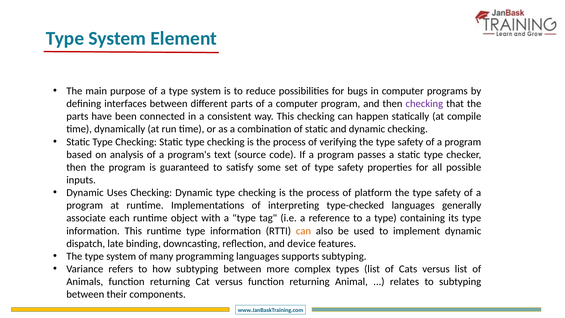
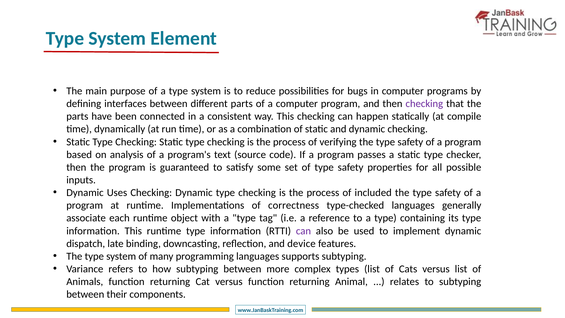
platform: platform -> included
interpreting: interpreting -> correctness
can at (303, 231) colour: orange -> purple
